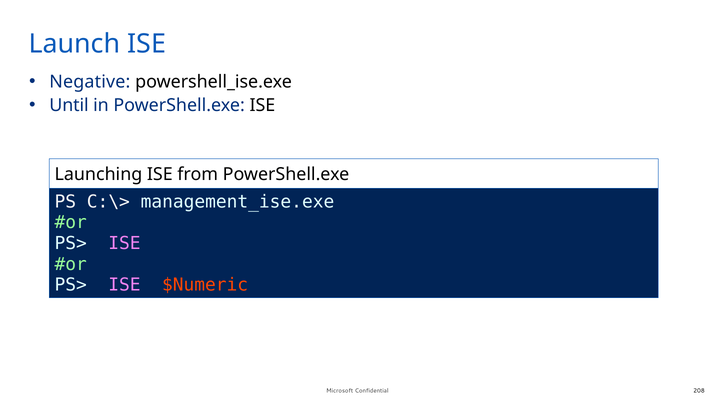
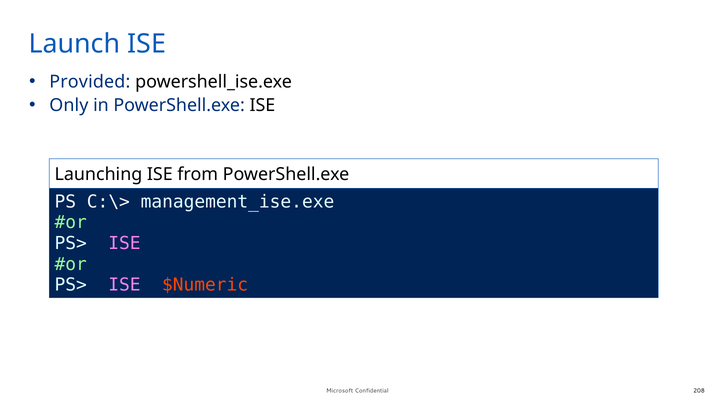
Negative: Negative -> Provided
Until: Until -> Only
